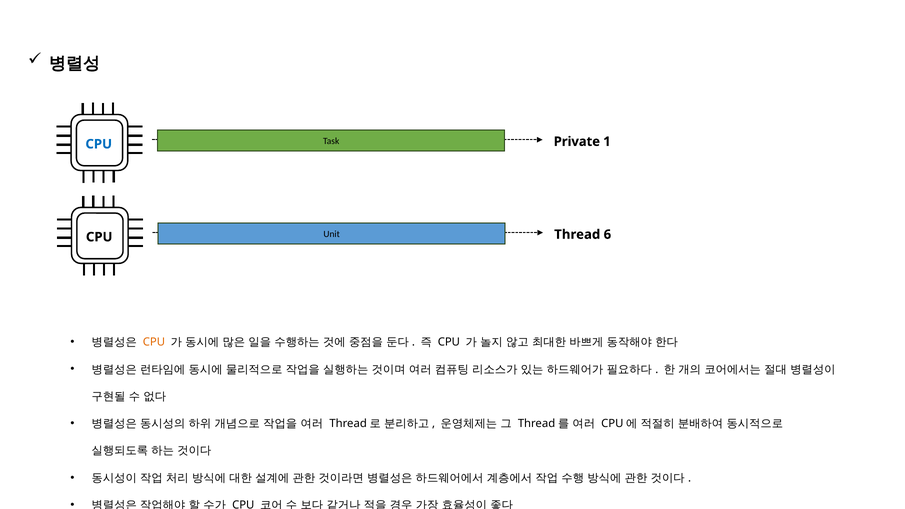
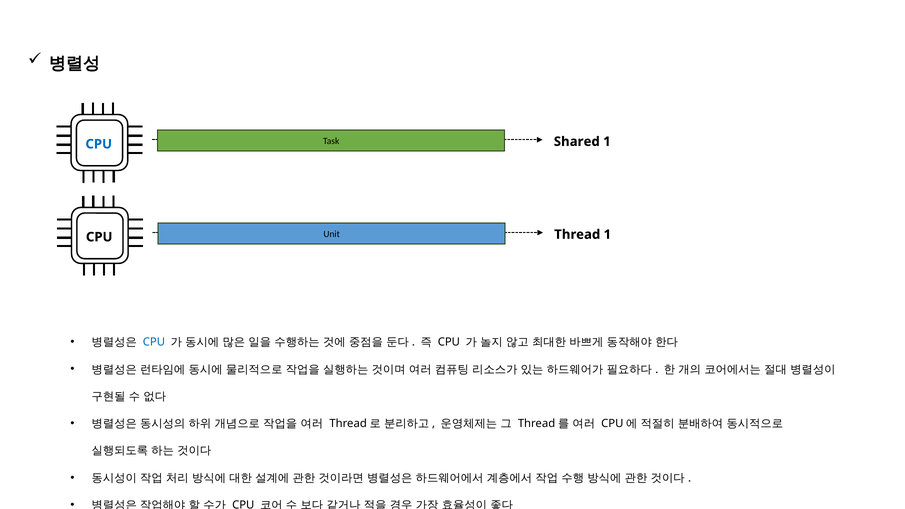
Private: Private -> Shared
Thread 6: 6 -> 1
CPU at (154, 342) colour: orange -> blue
